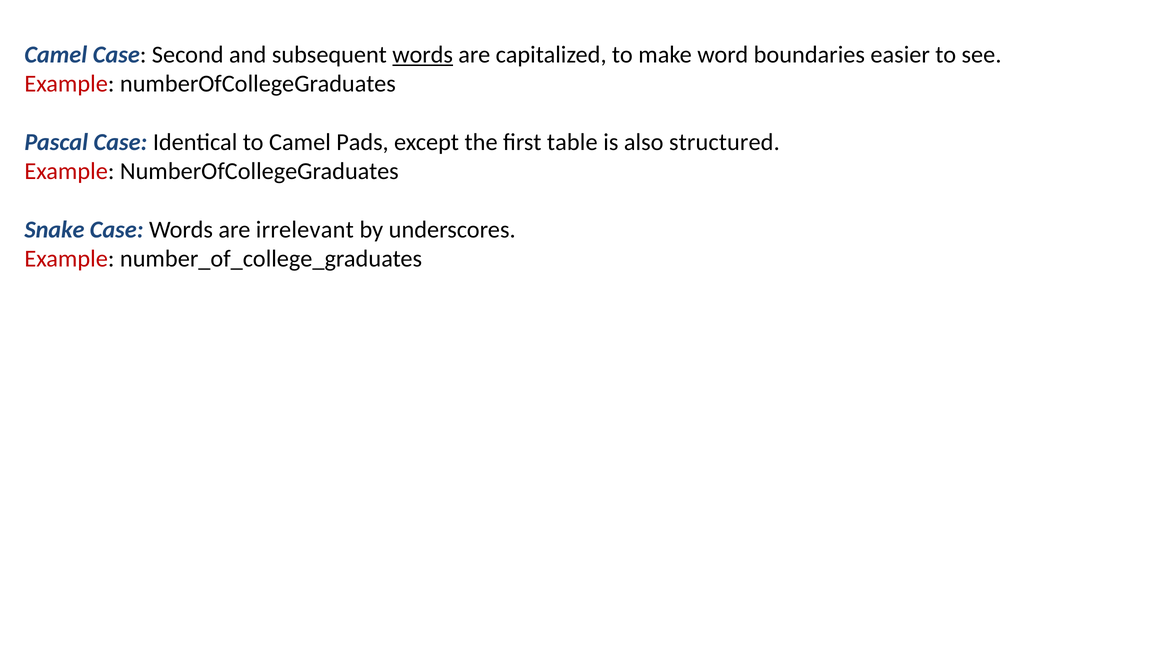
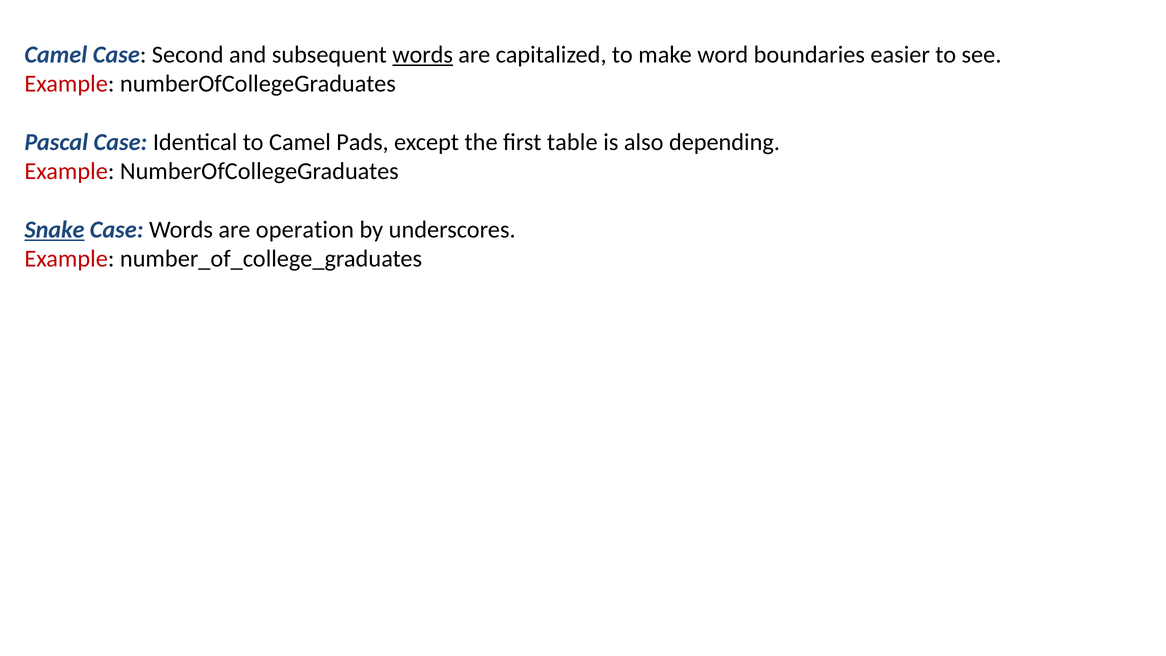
structured: structured -> depending
Snake underline: none -> present
irrelevant: irrelevant -> operation
